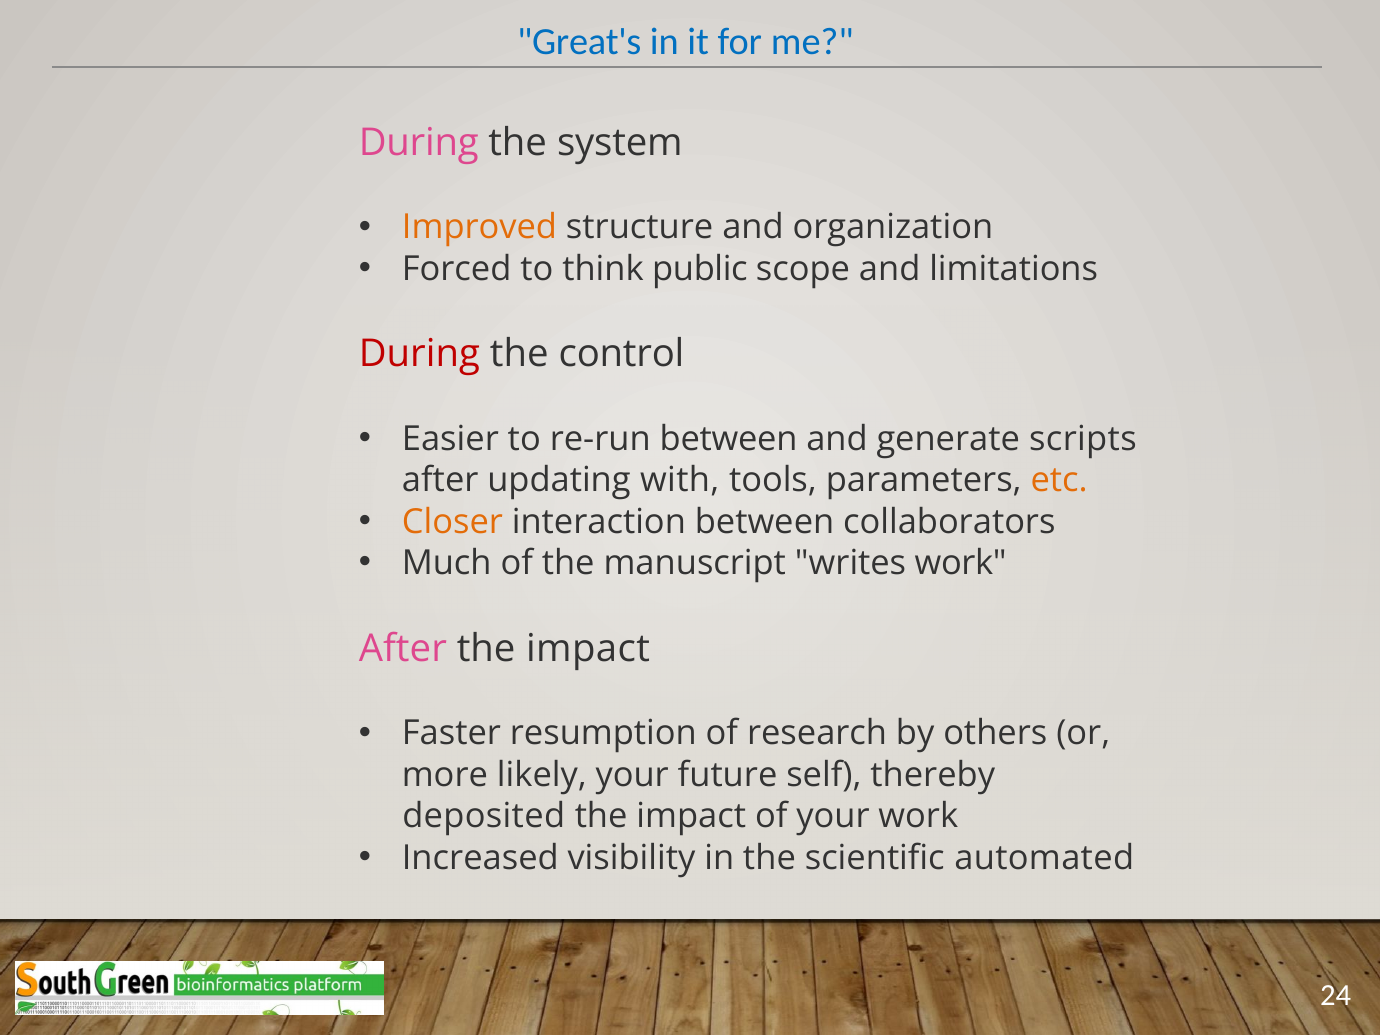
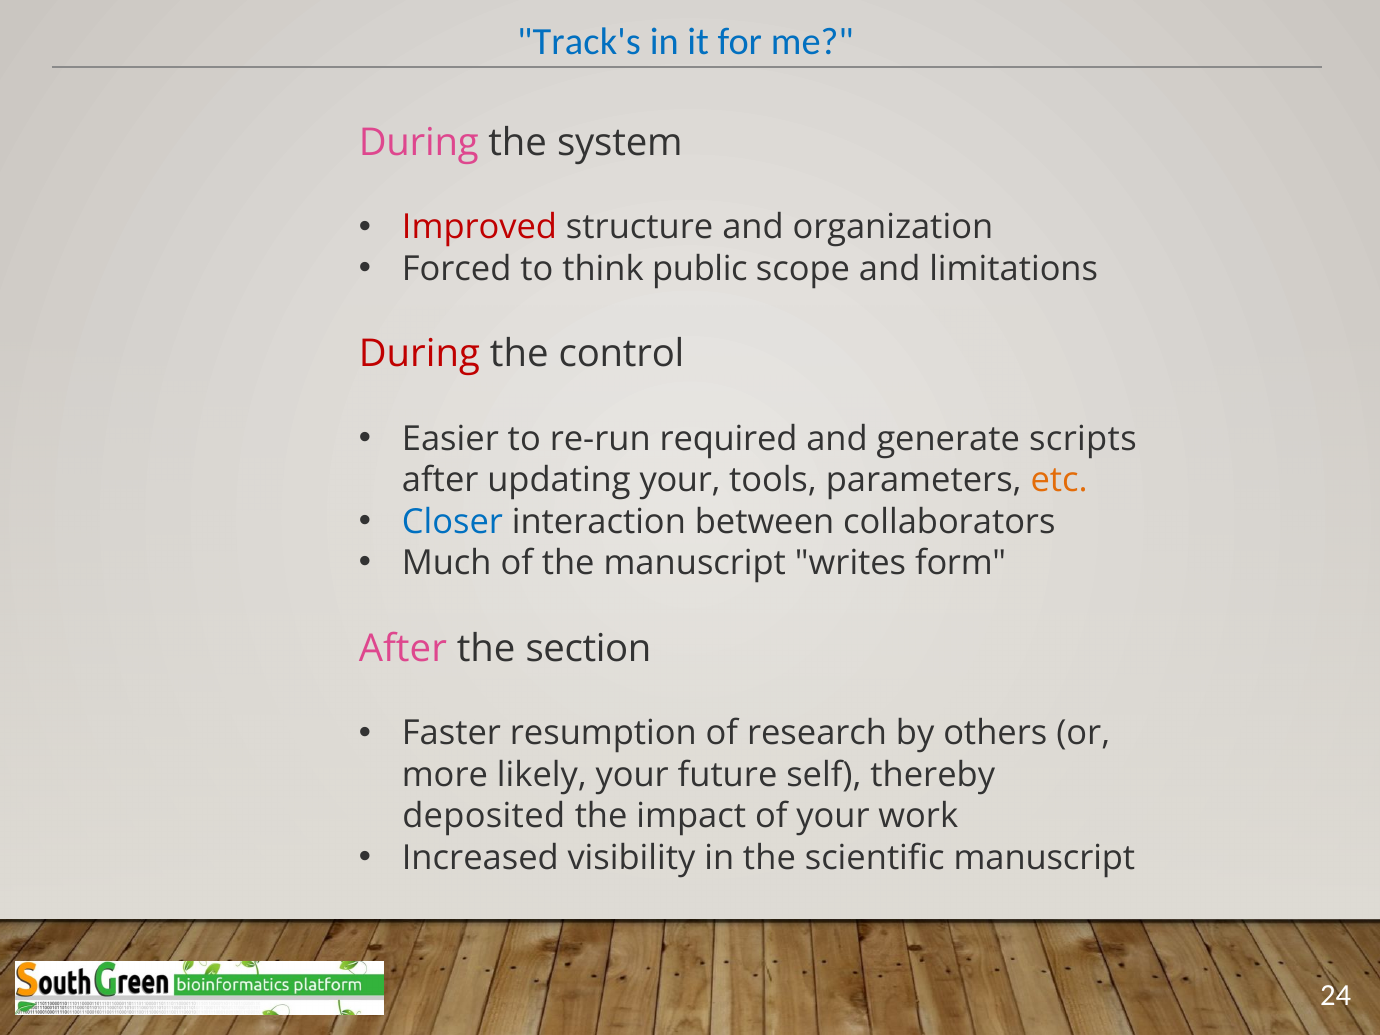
Great's: Great's -> Track's
Improved colour: orange -> red
re-run between: between -> required
updating with: with -> your
Closer colour: orange -> blue
writes work: work -> form
After the impact: impact -> section
scientific automated: automated -> manuscript
